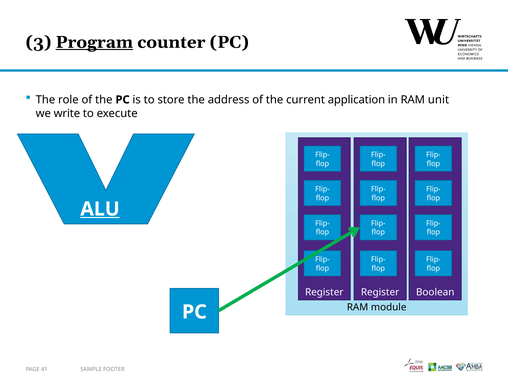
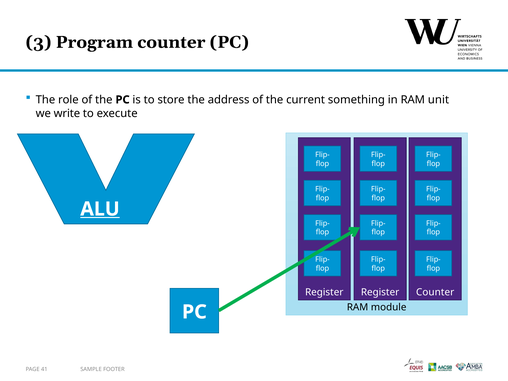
Program underline: present -> none
application: application -> something
Boolean at (435, 292): Boolean -> Counter
